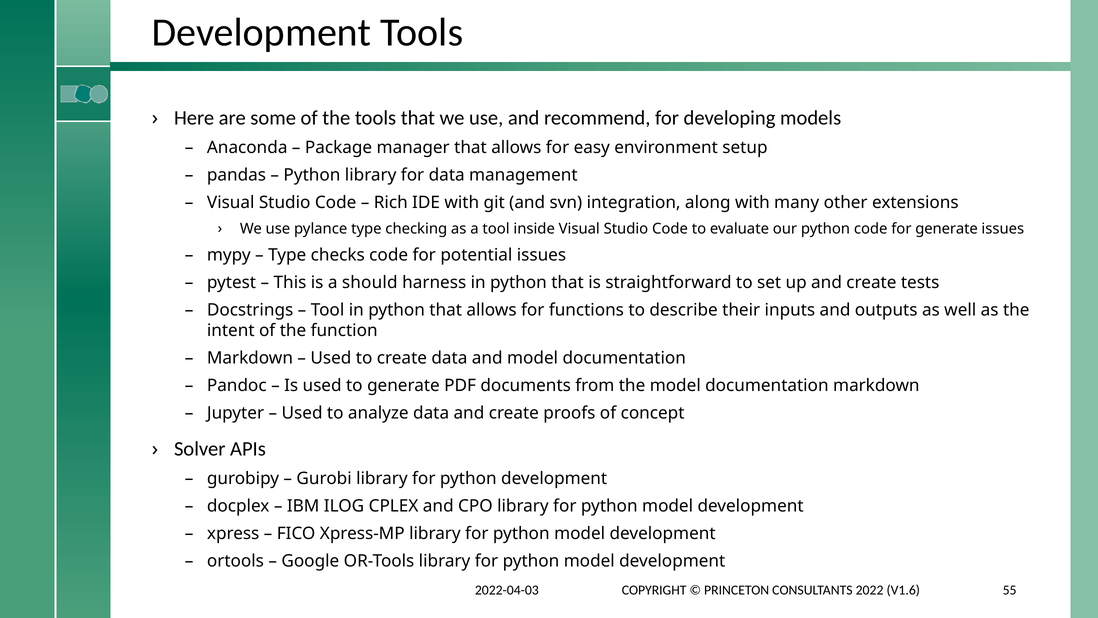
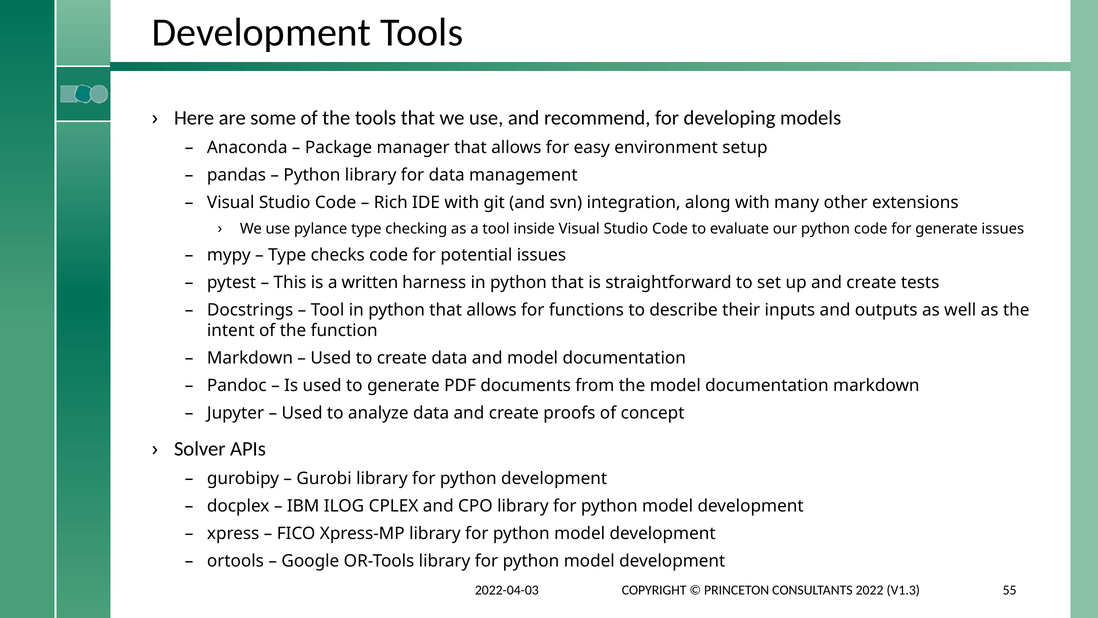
should: should -> written
V1.6: V1.6 -> V1.3
